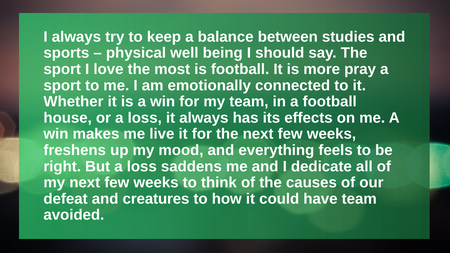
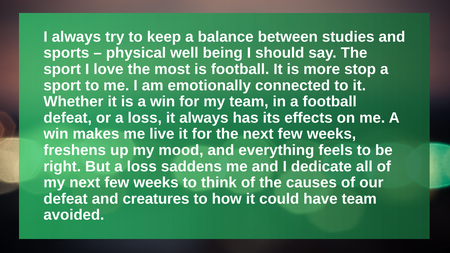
pray: pray -> stop
house at (68, 118): house -> defeat
